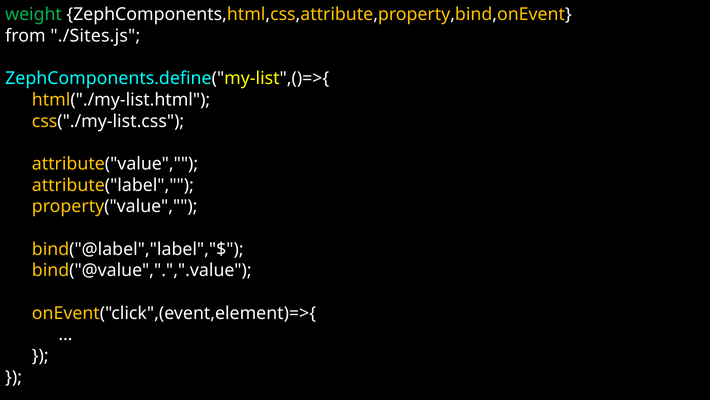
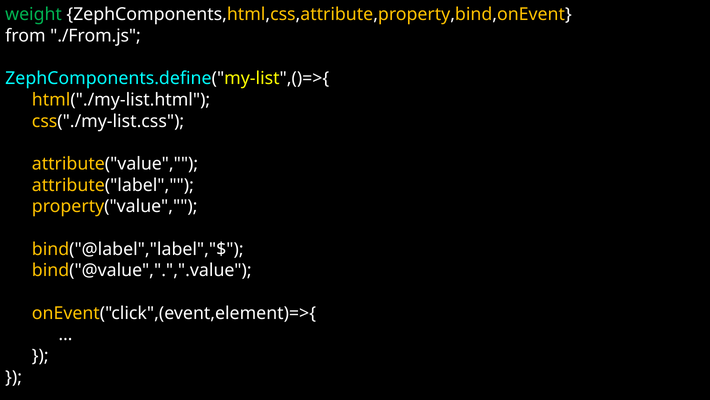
./Sites.js: ./Sites.js -> ./From.js
